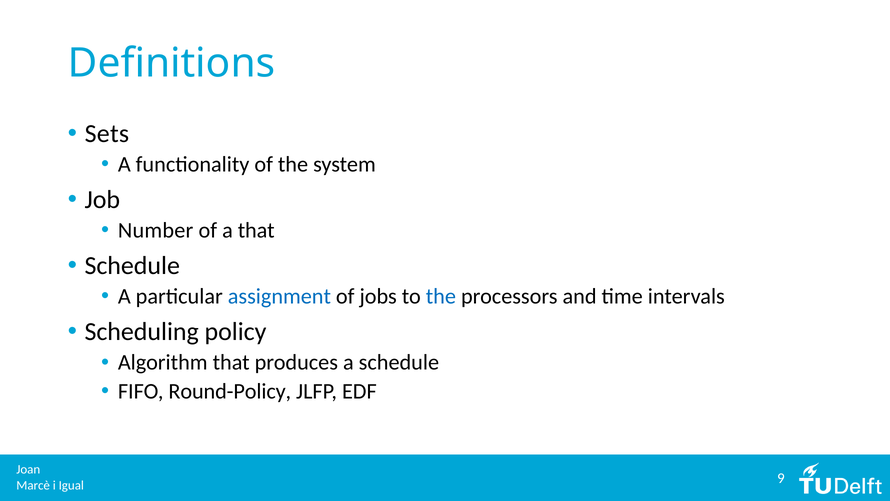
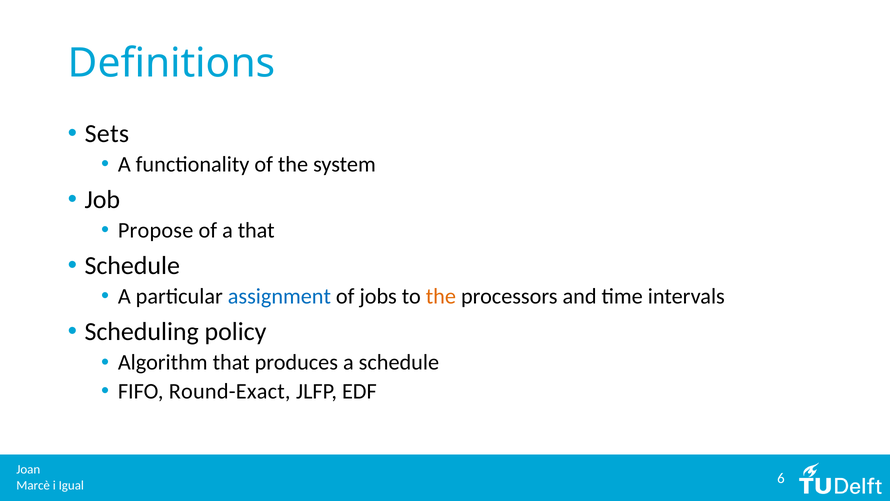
Number: Number -> Propose
the at (441, 296) colour: blue -> orange
Round-Policy: Round-Policy -> Round-Exact
9: 9 -> 6
